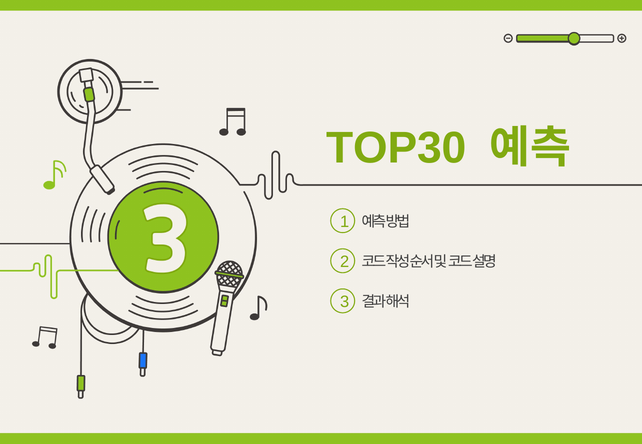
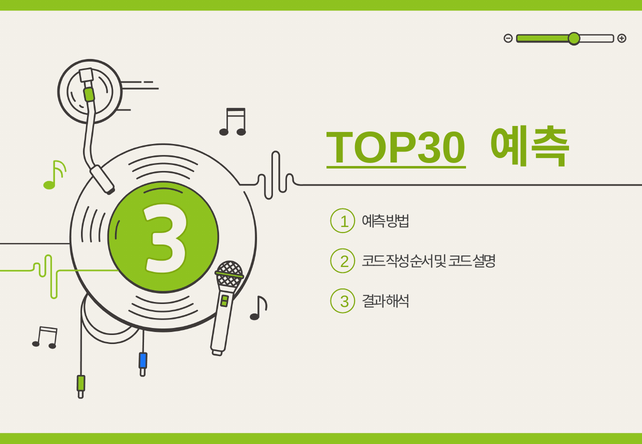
TOP30 underline: none -> present
